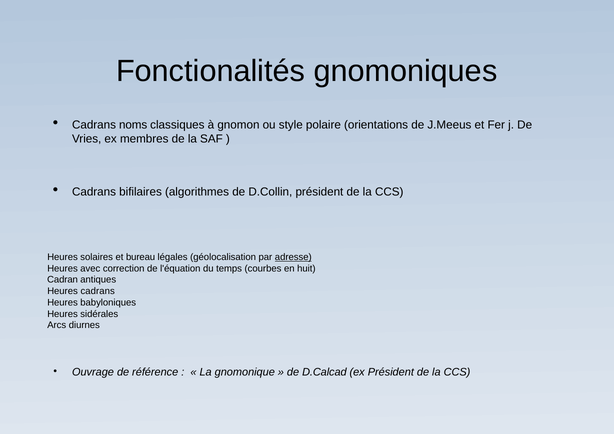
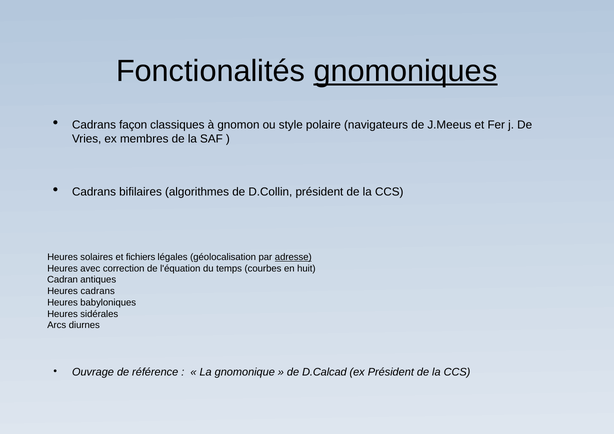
gnomoniques underline: none -> present
noms: noms -> façon
orientations: orientations -> navigateurs
bureau: bureau -> fichiers
